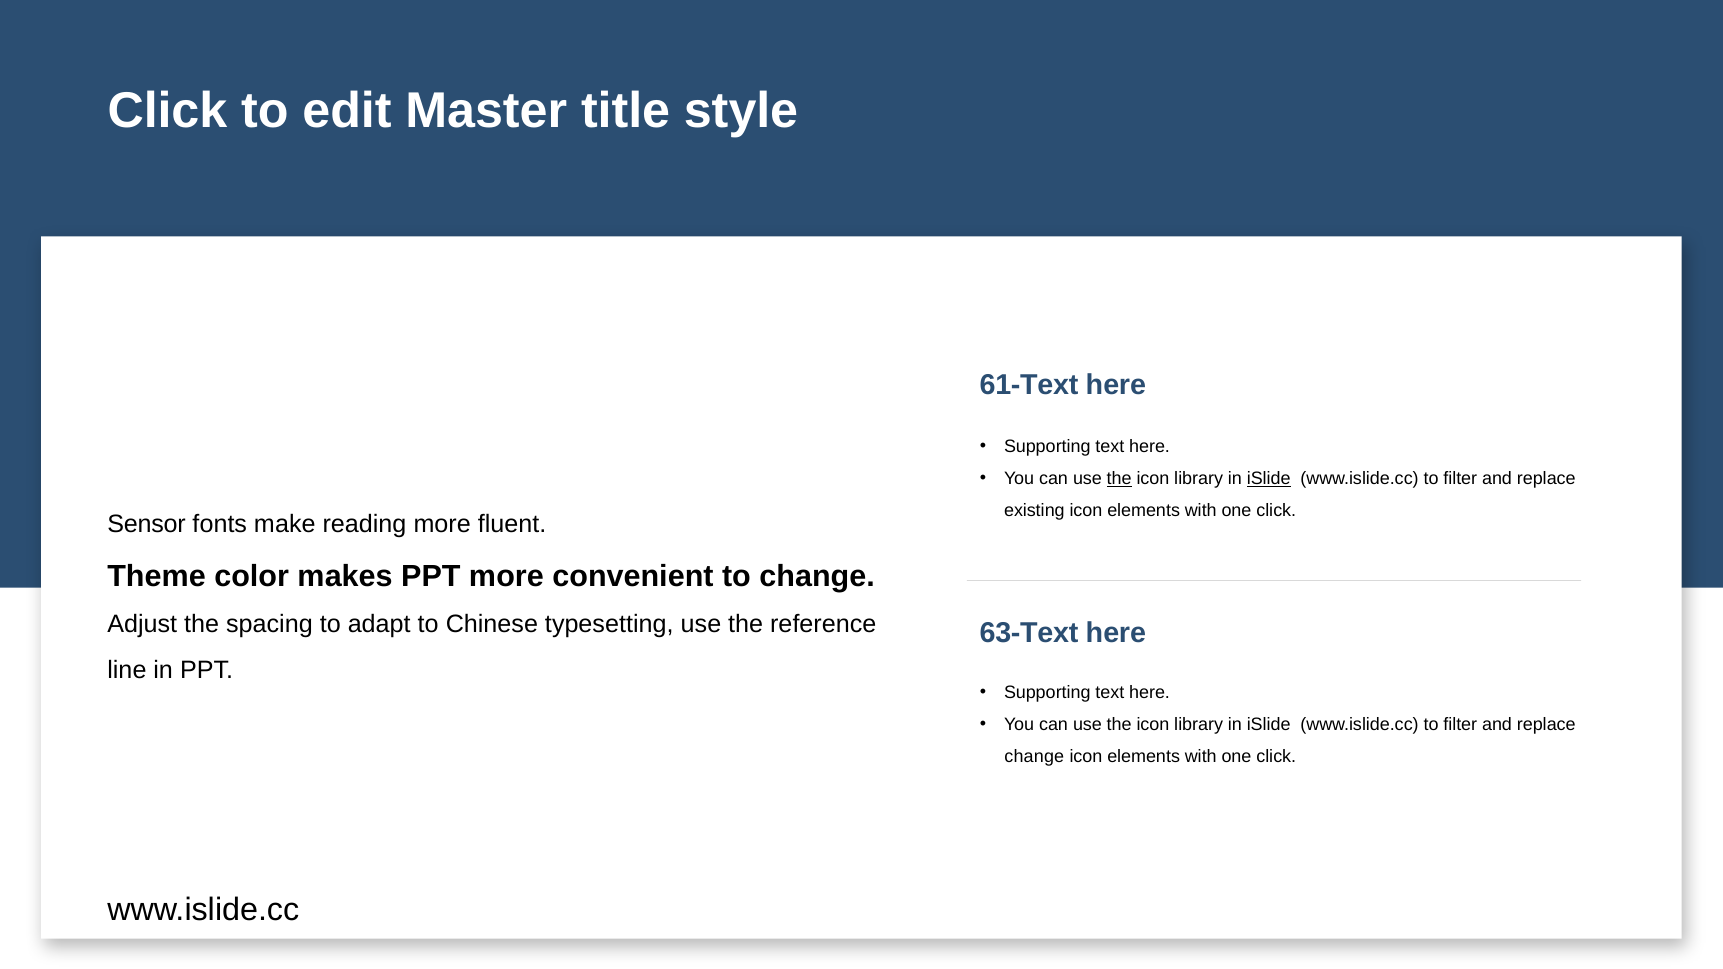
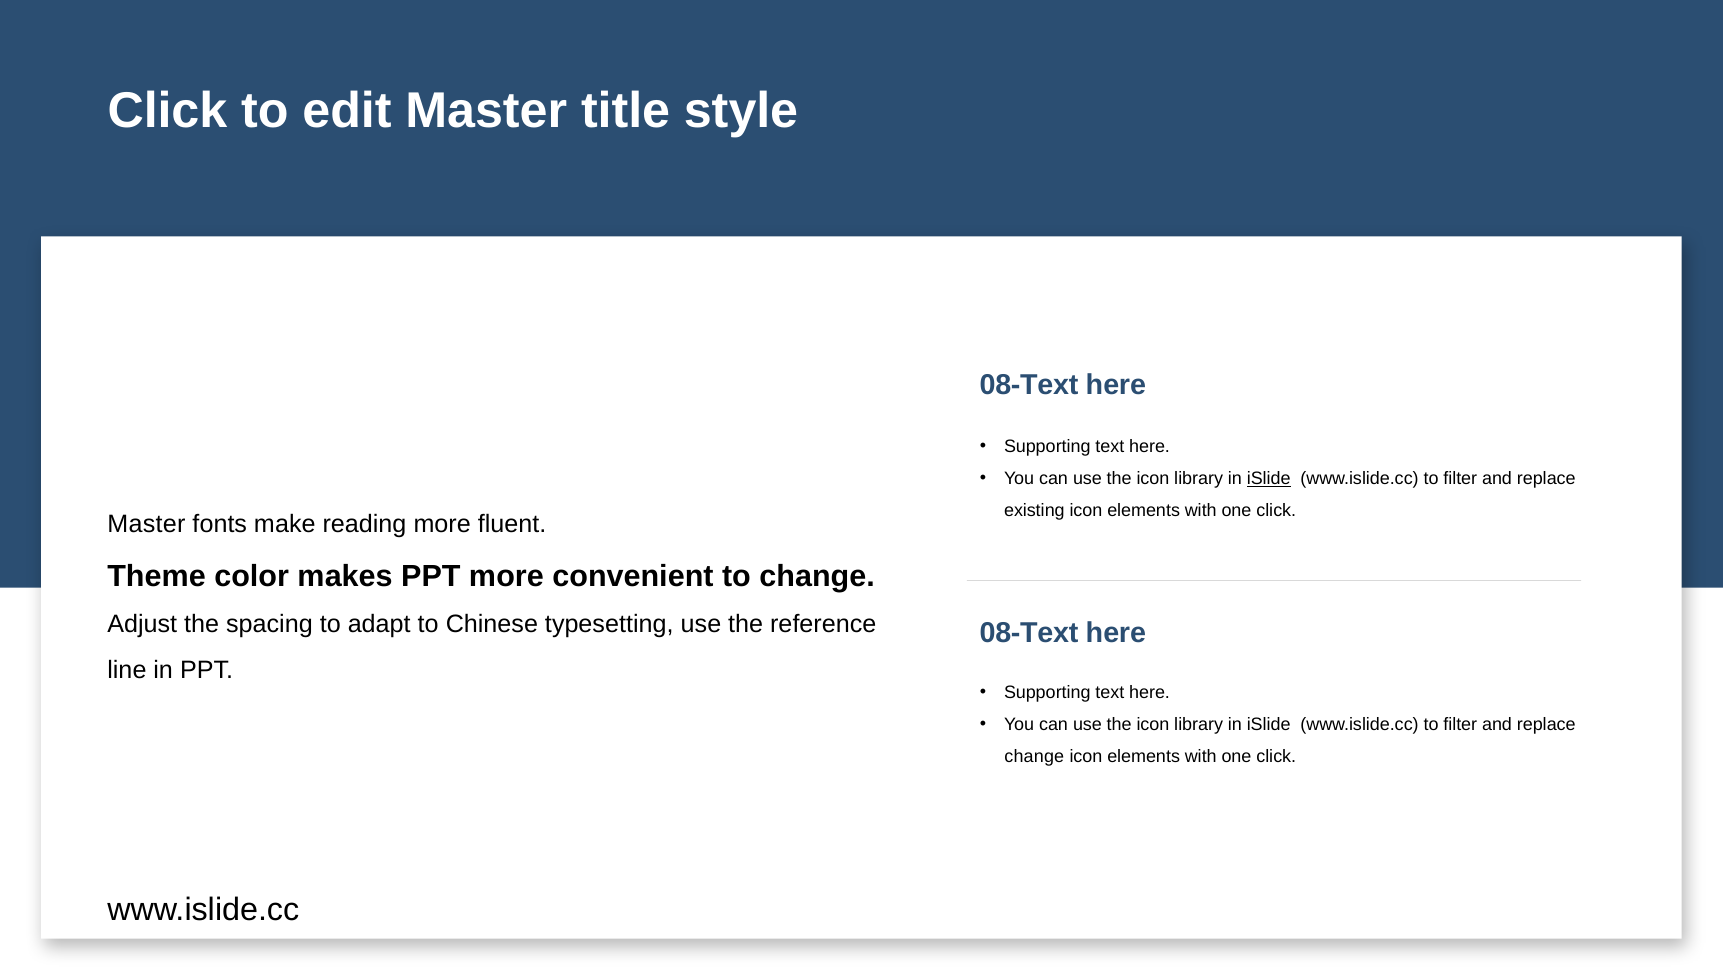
61-Text at (1029, 385): 61-Text -> 08-Text
the at (1119, 478) underline: present -> none
Sensor at (147, 524): Sensor -> Master
63-Text at (1029, 633): 63-Text -> 08-Text
